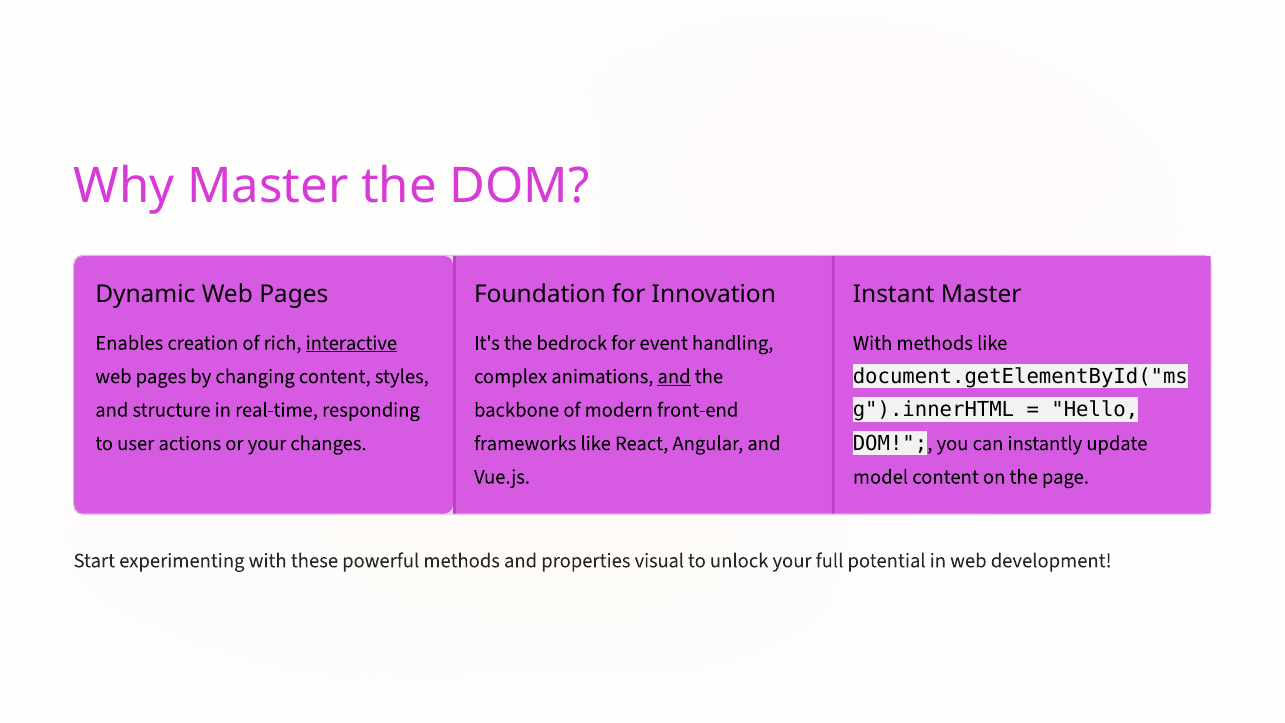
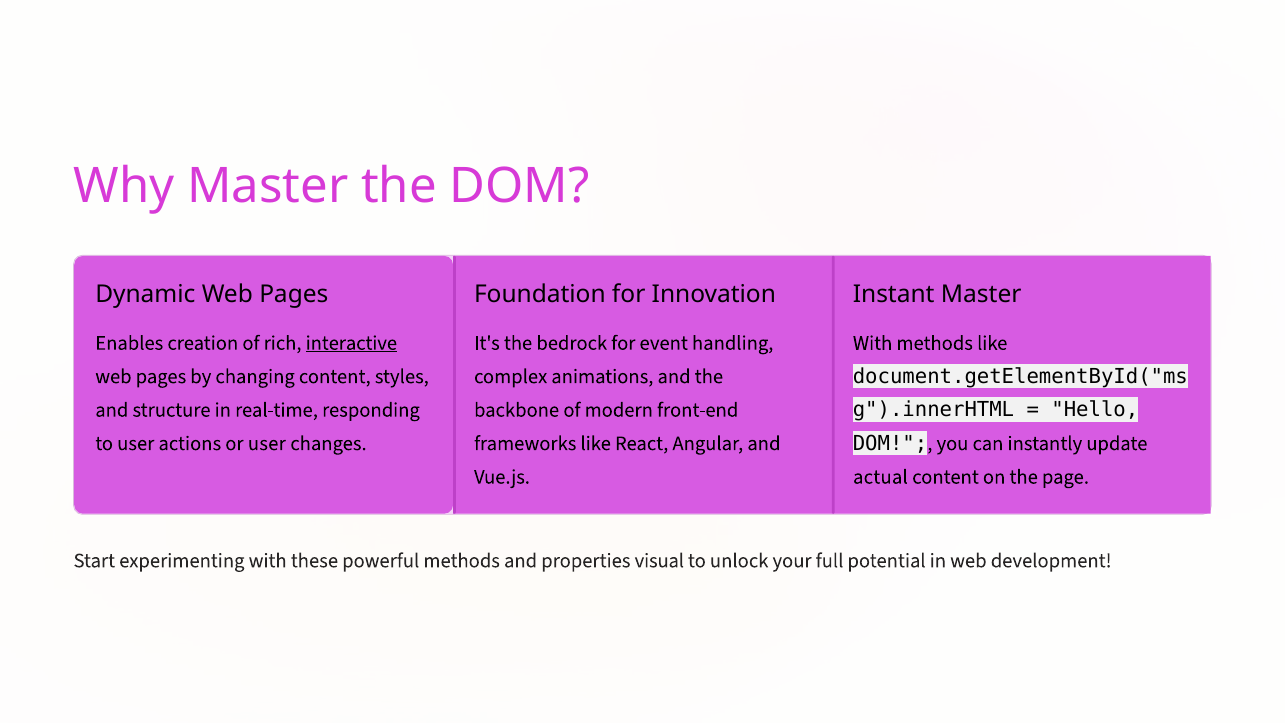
and at (674, 376) underline: present -> none
or your: your -> user
model: model -> actual
